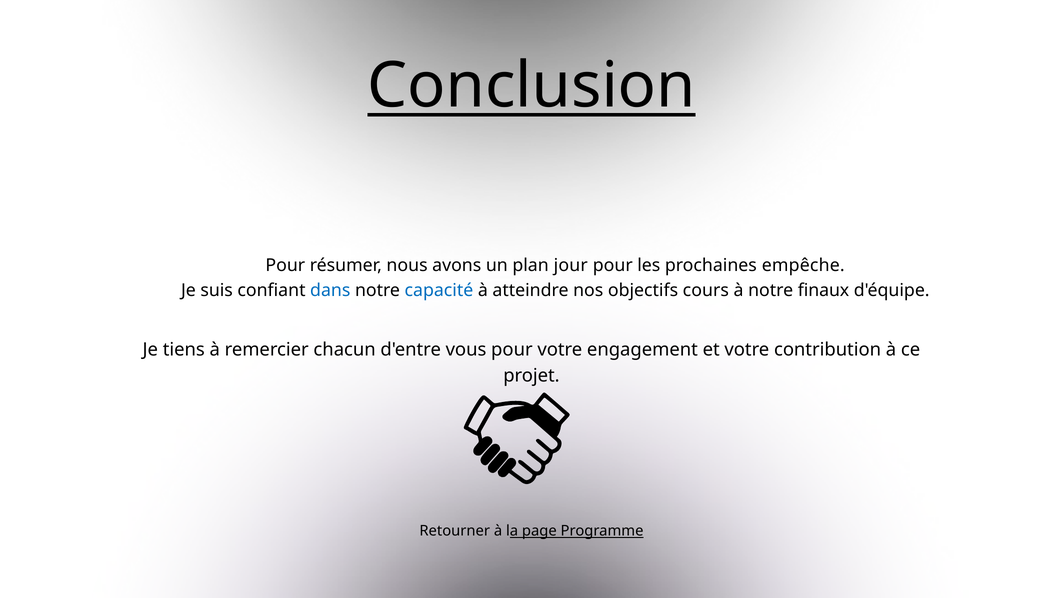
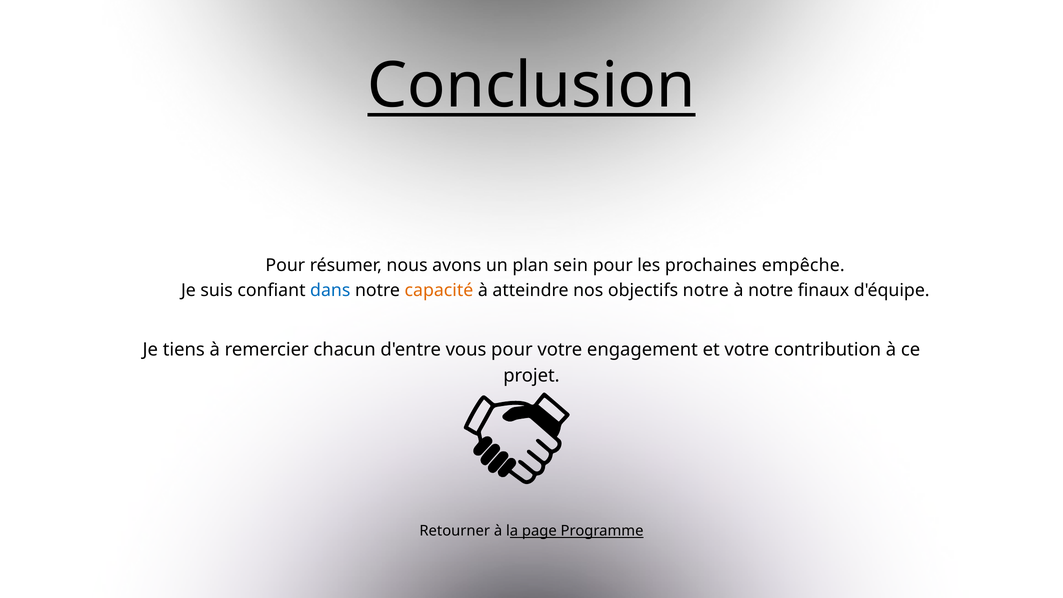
jour: jour -> sein
capacité colour: blue -> orange
objectifs cours: cours -> notre
